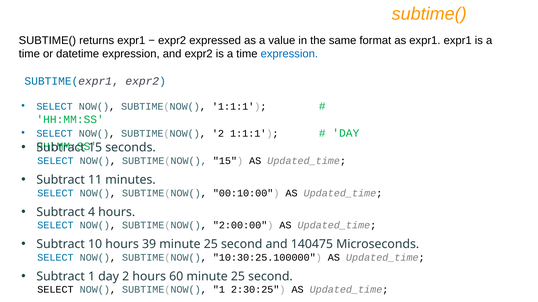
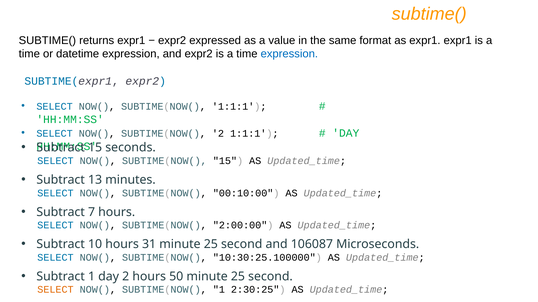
11: 11 -> 13
4: 4 -> 7
39: 39 -> 31
140475: 140475 -> 106087
60: 60 -> 50
SELECT at (55, 290) colour: black -> orange
